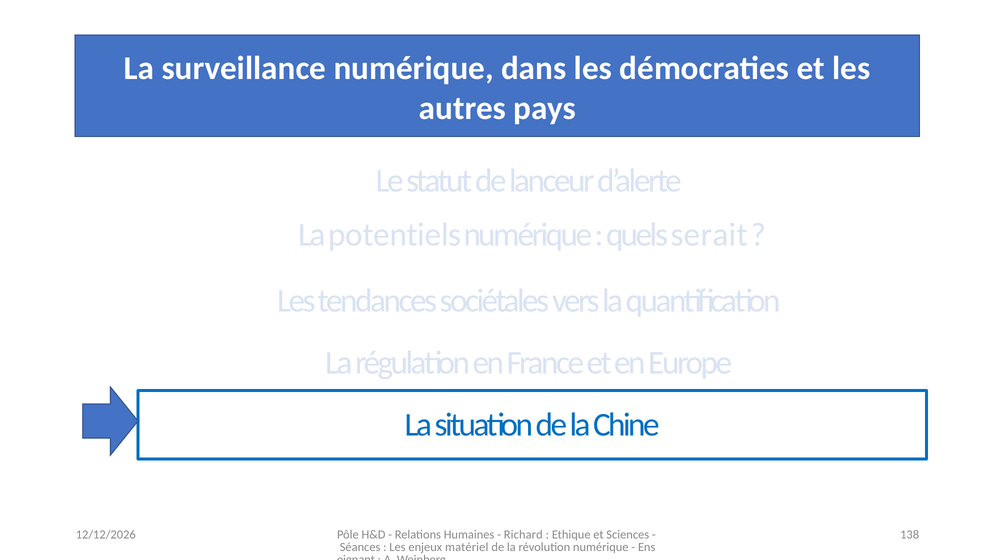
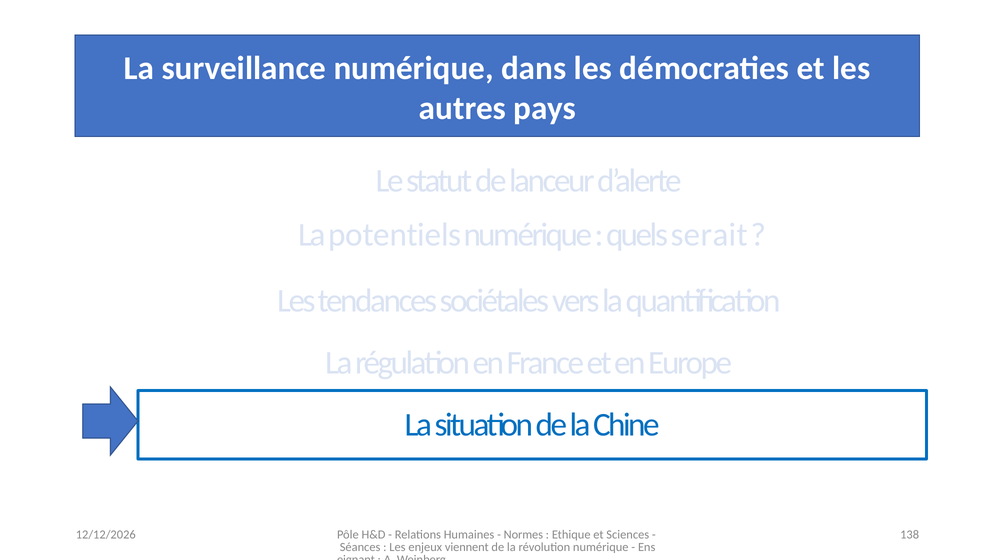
Richard: Richard -> Normes
matériel: matériel -> viennent
